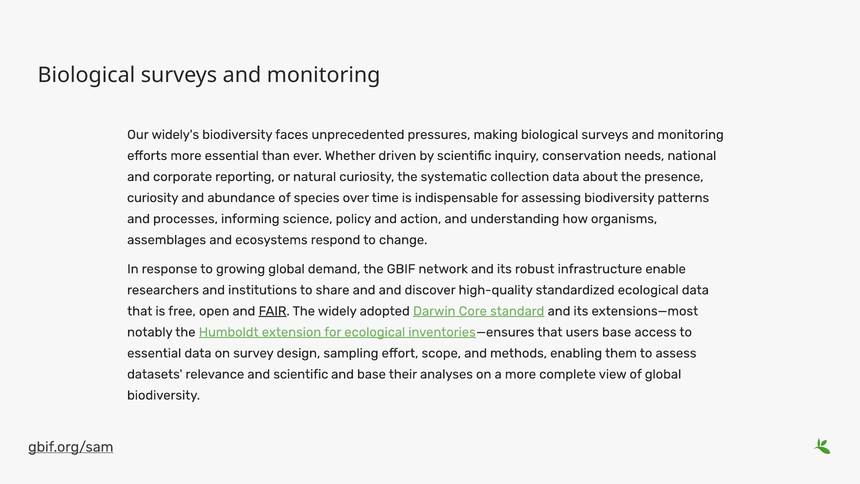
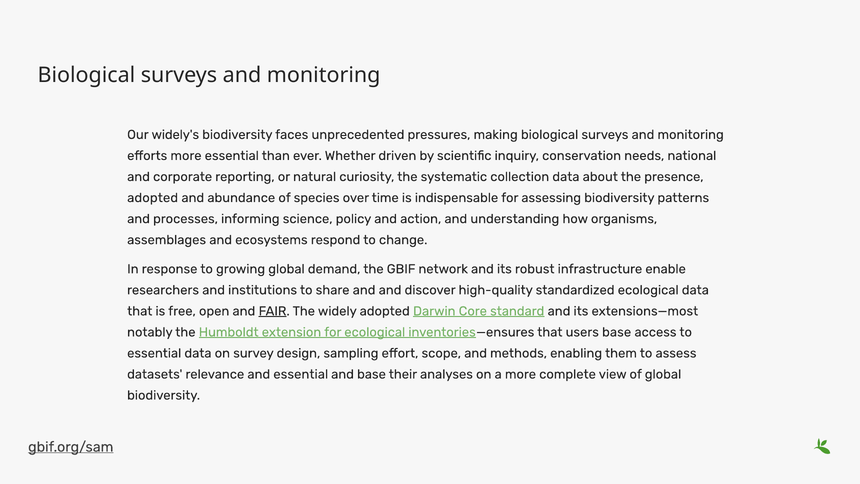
curiosity at (153, 198): curiosity -> adopted
and scientific: scientific -> essential
